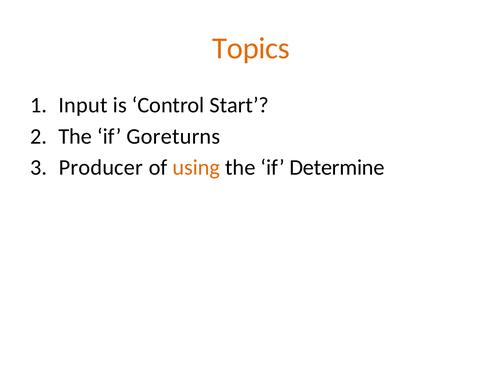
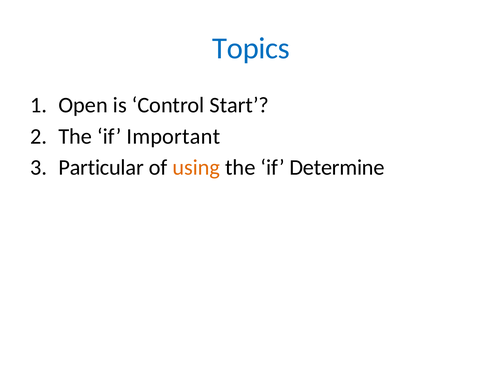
Topics colour: orange -> blue
Input: Input -> Open
Goreturns: Goreturns -> Important
Producer: Producer -> Particular
